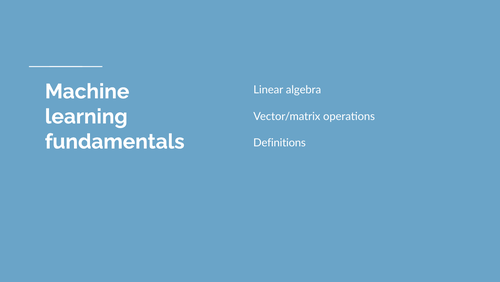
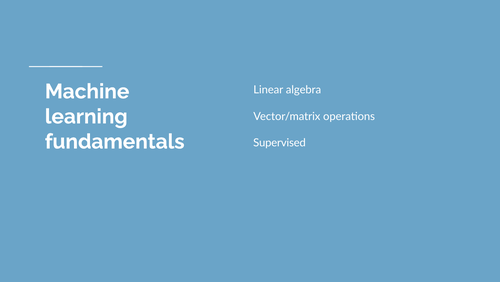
Definitions: Definitions -> Supervised
